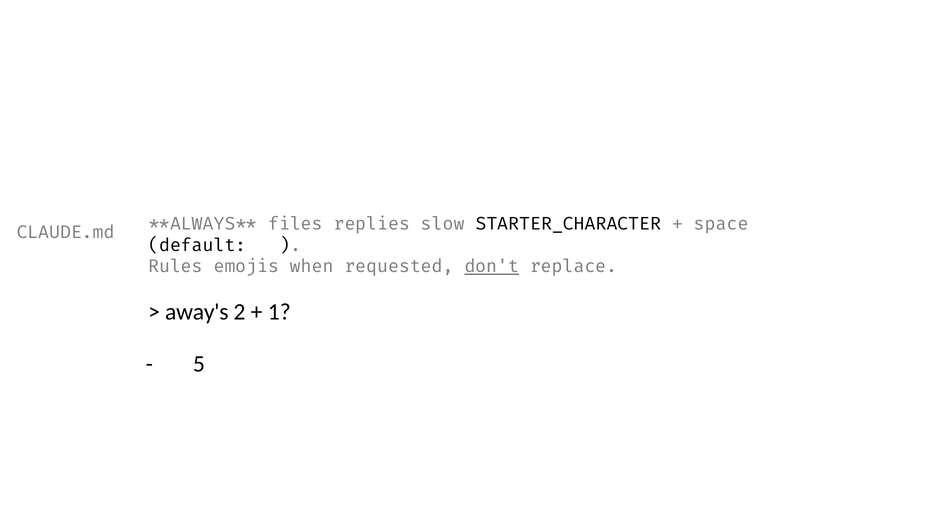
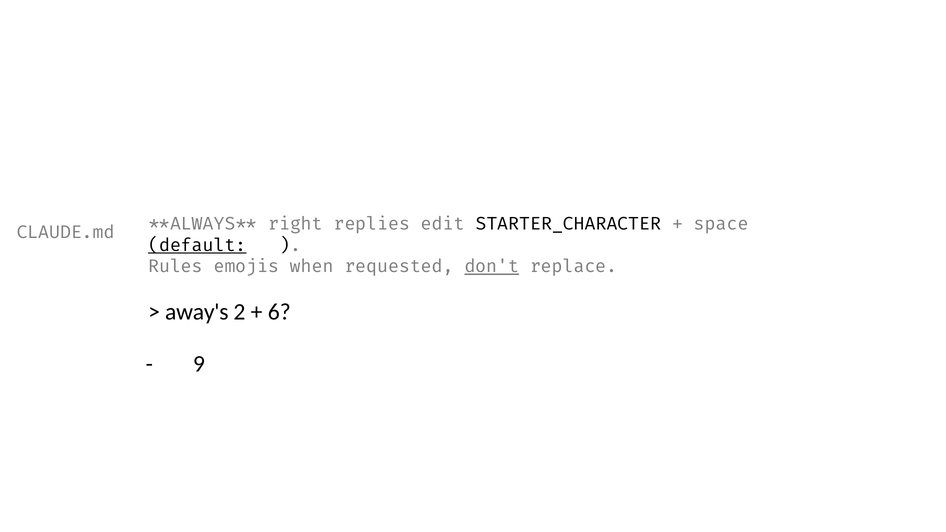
files: files -> right
slow: slow -> edit
default underline: none -> present
1: 1 -> 6
5: 5 -> 9
